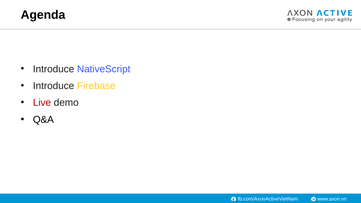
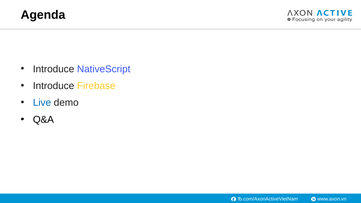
Live colour: red -> blue
